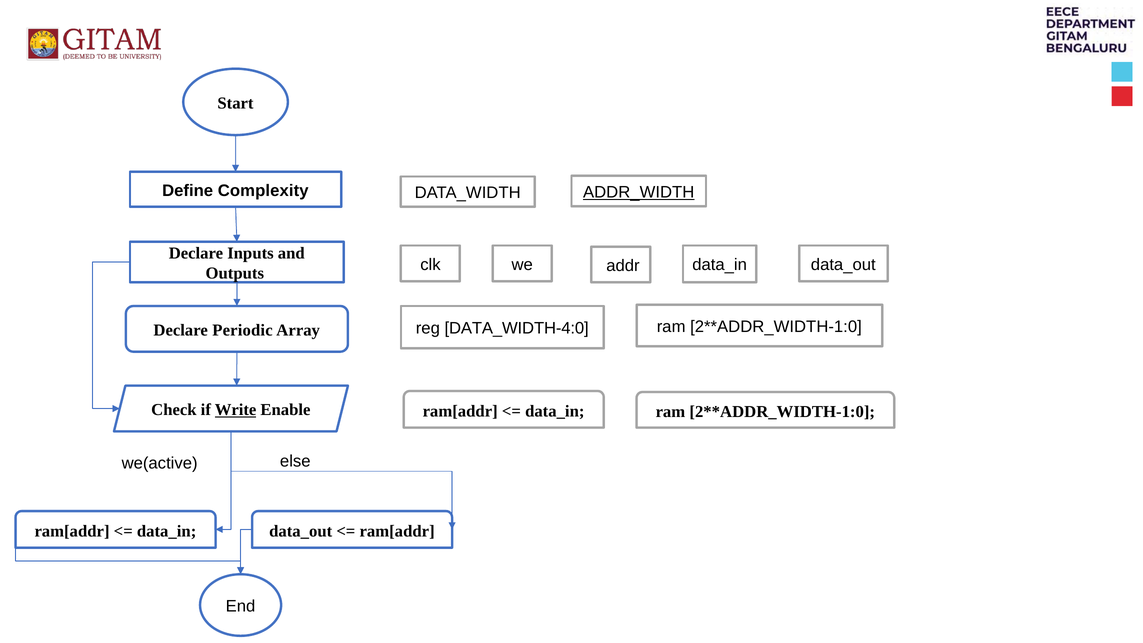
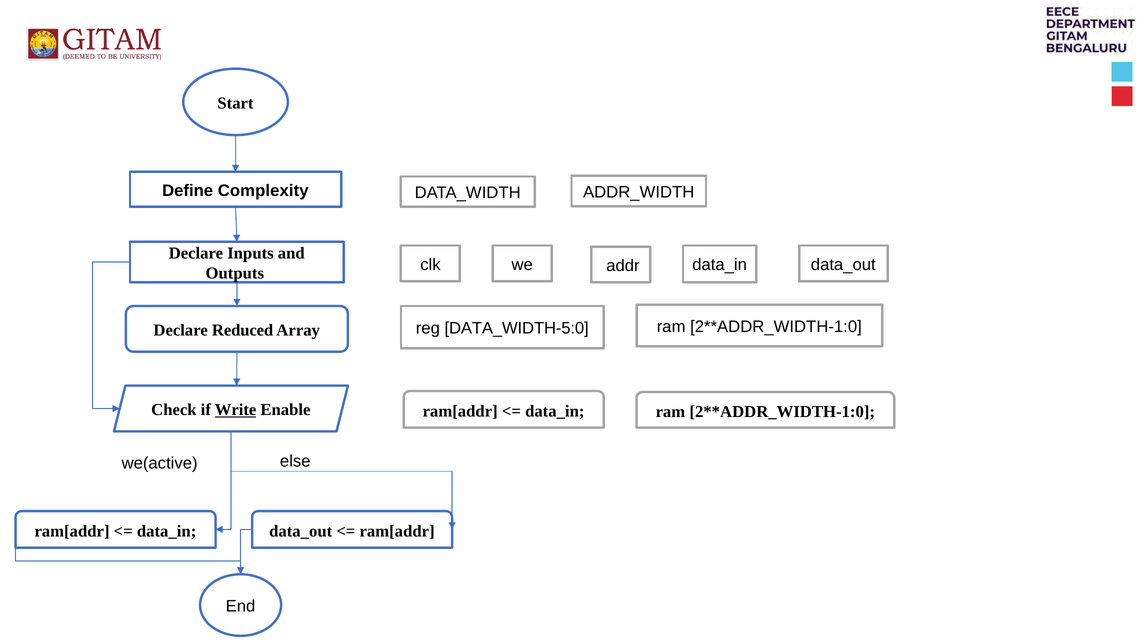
ADDR_WIDTH underline: present -> none
DATA_WIDTH-4:0: DATA_WIDTH-4:0 -> DATA_WIDTH-5:0
Periodic: Periodic -> Reduced
